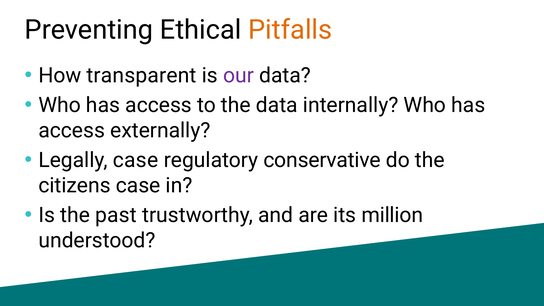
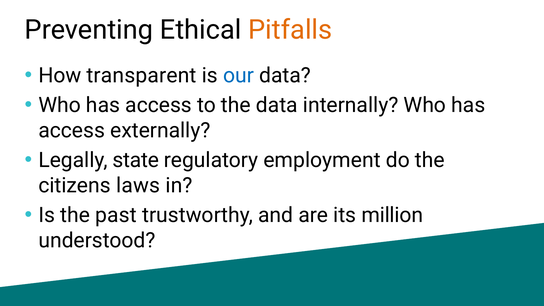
our colour: purple -> blue
Legally case: case -> state
conservative: conservative -> employment
citizens case: case -> laws
